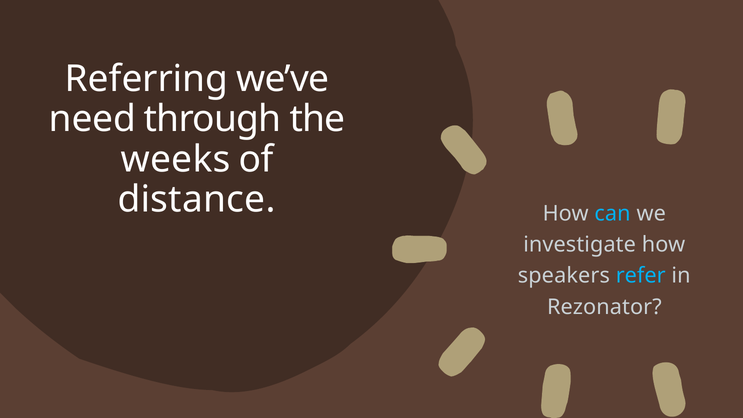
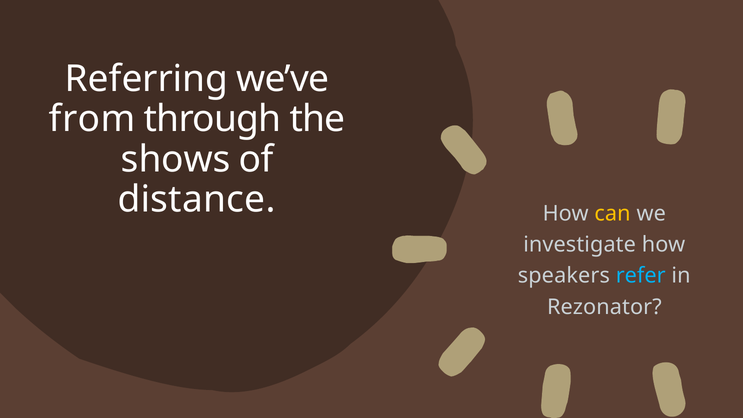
need: need -> from
weeks: weeks -> shows
can colour: light blue -> yellow
